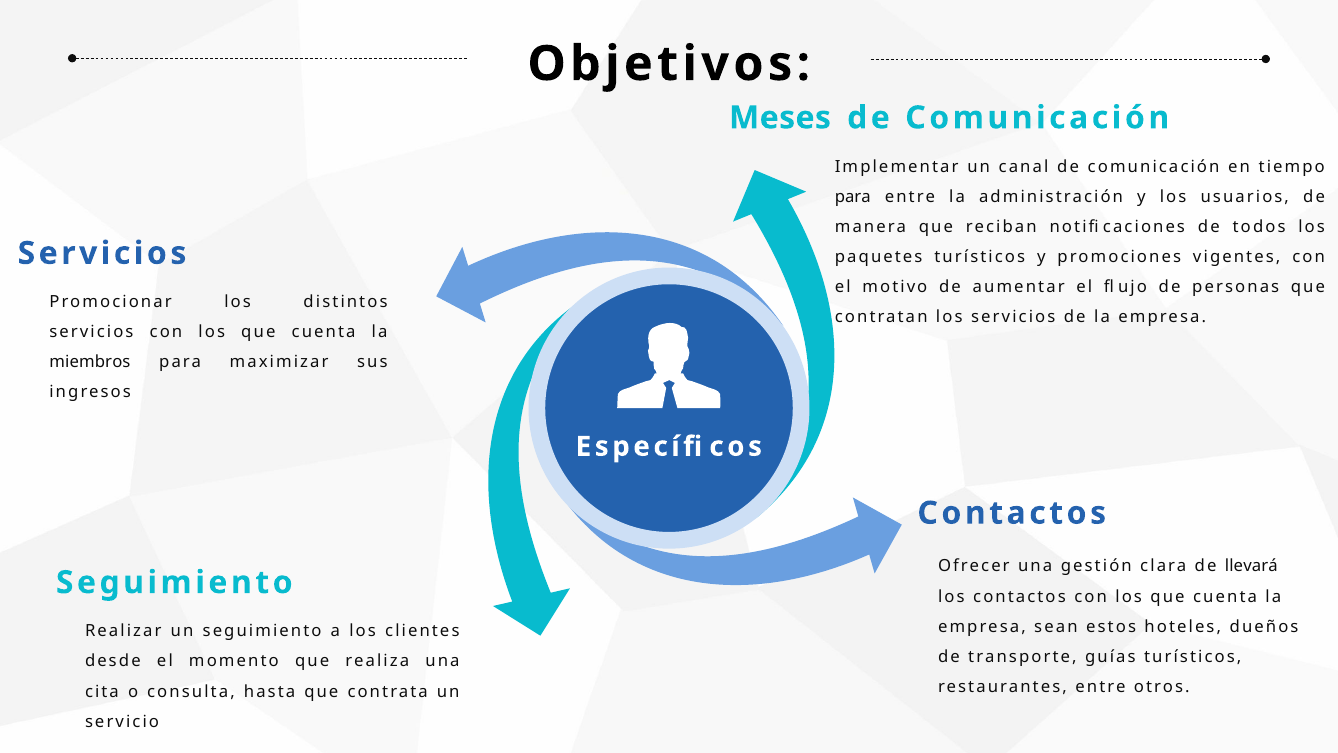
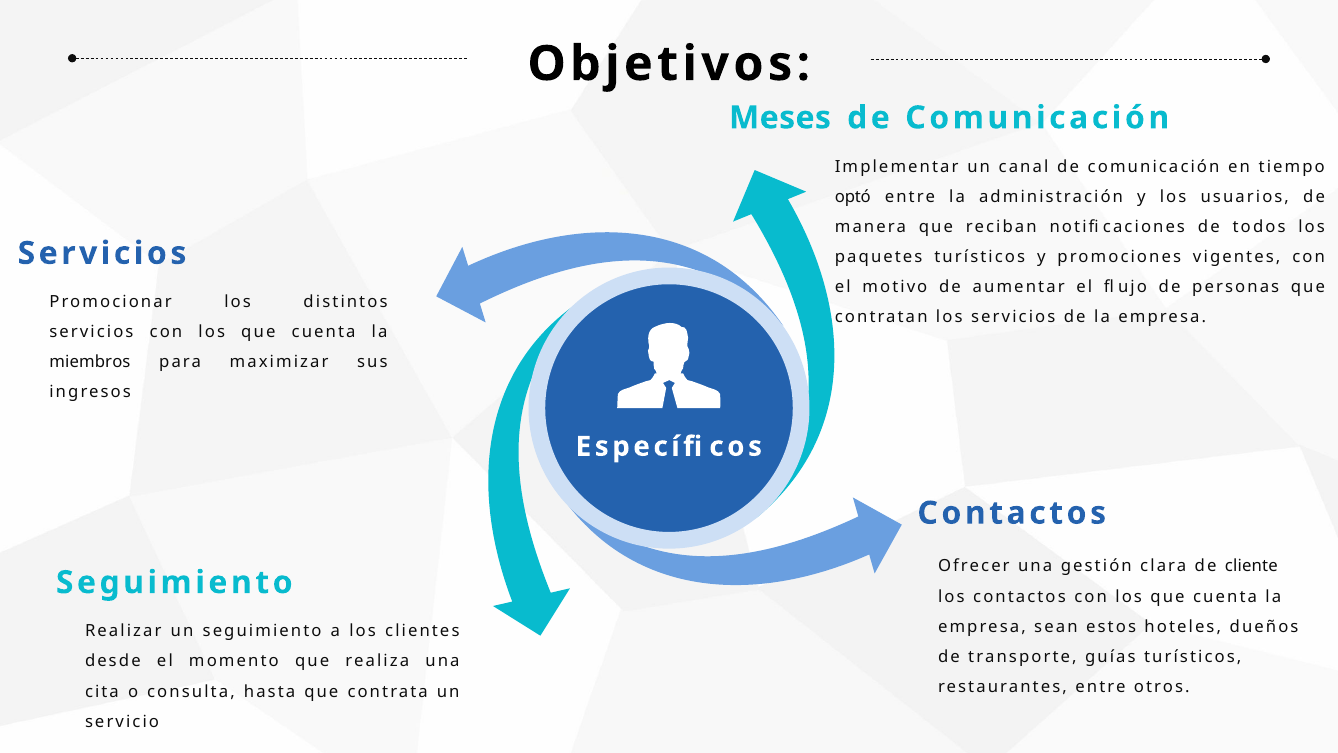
para at (853, 197): para -> optó
llevará: llevará -> cliente
